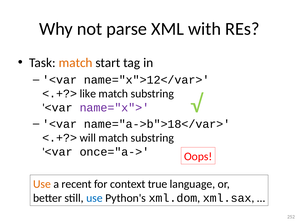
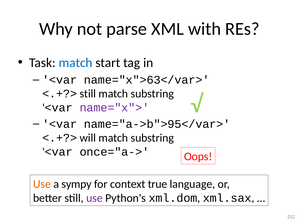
match at (76, 63) colour: orange -> blue
name="x">12</var>: name="x">12</var> -> name="x">63</var>
like at (88, 94): like -> still
name="a->b">18</var>: name="a->b">18</var> -> name="a->b">95</var>
recent: recent -> sympy
use at (94, 198) colour: blue -> purple
